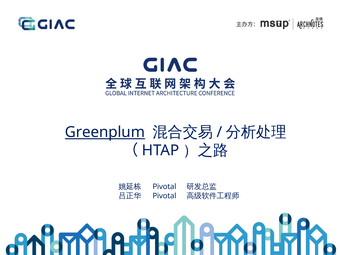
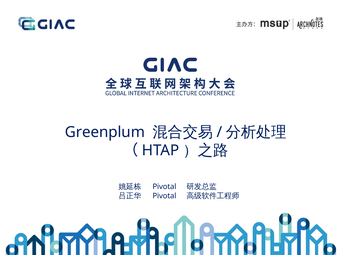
Greenplum underline: present -> none
